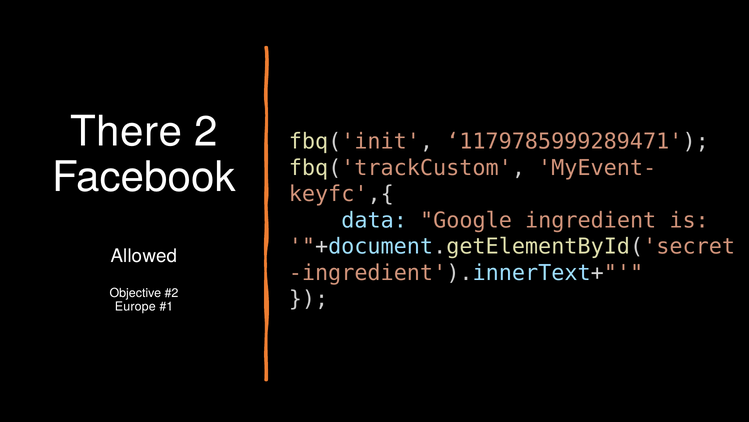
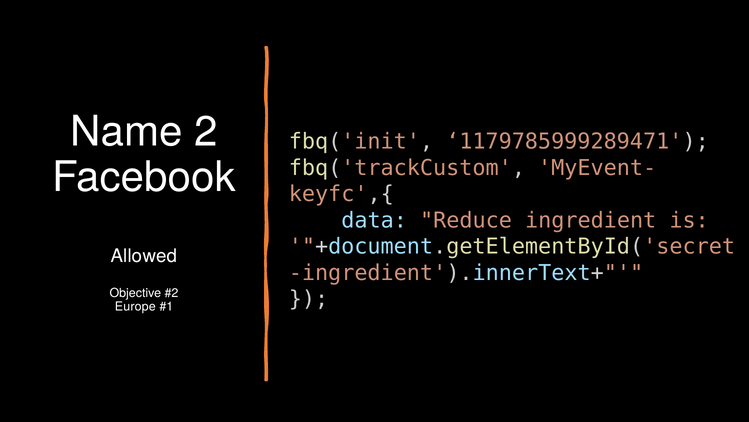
There: There -> Name
Google: Google -> Reduce
